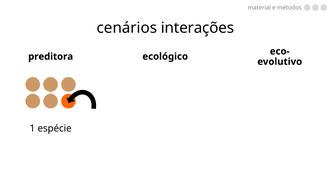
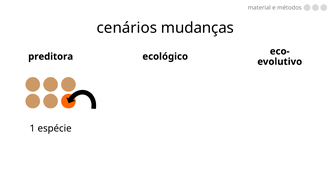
interações: interações -> mudanças
